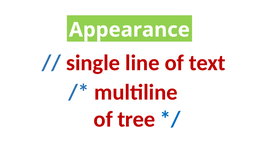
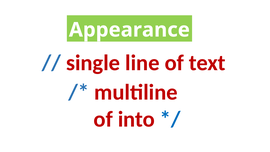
tree: tree -> into
